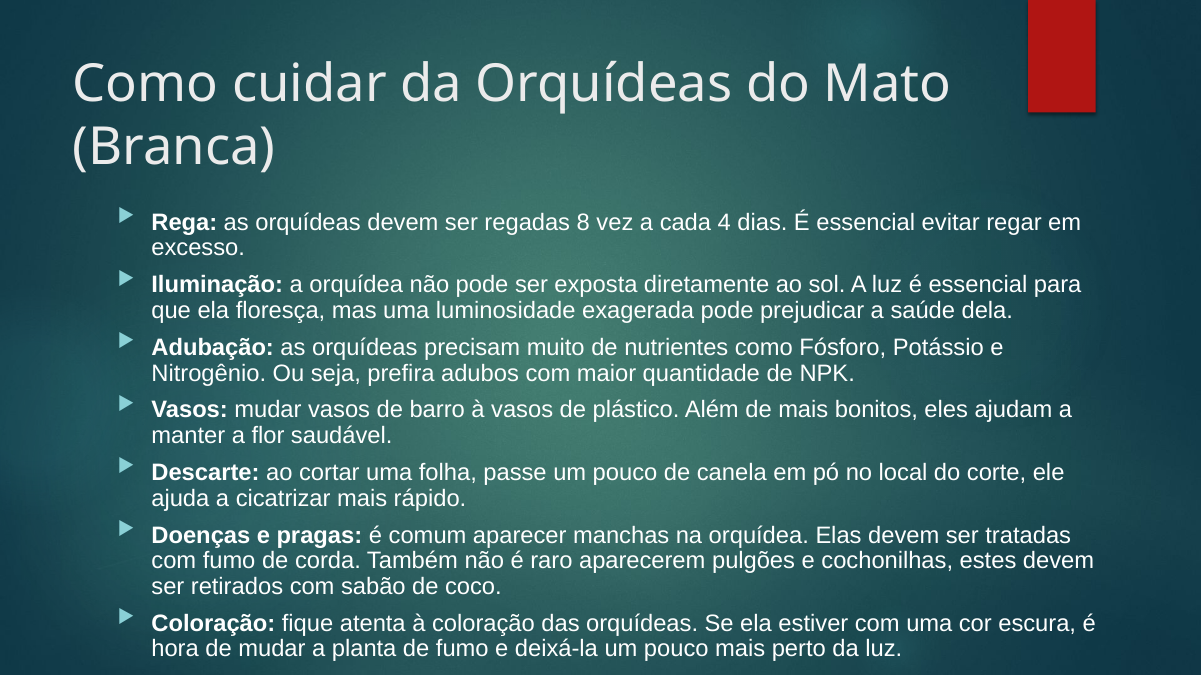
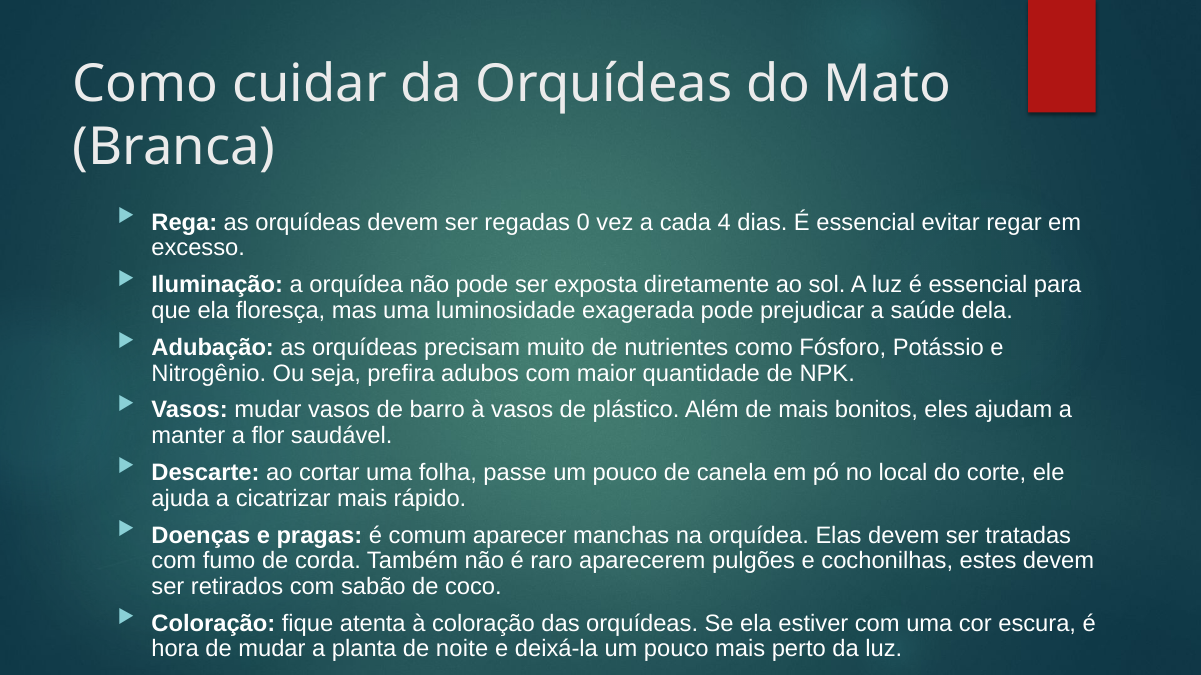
8: 8 -> 0
de fumo: fumo -> noite
